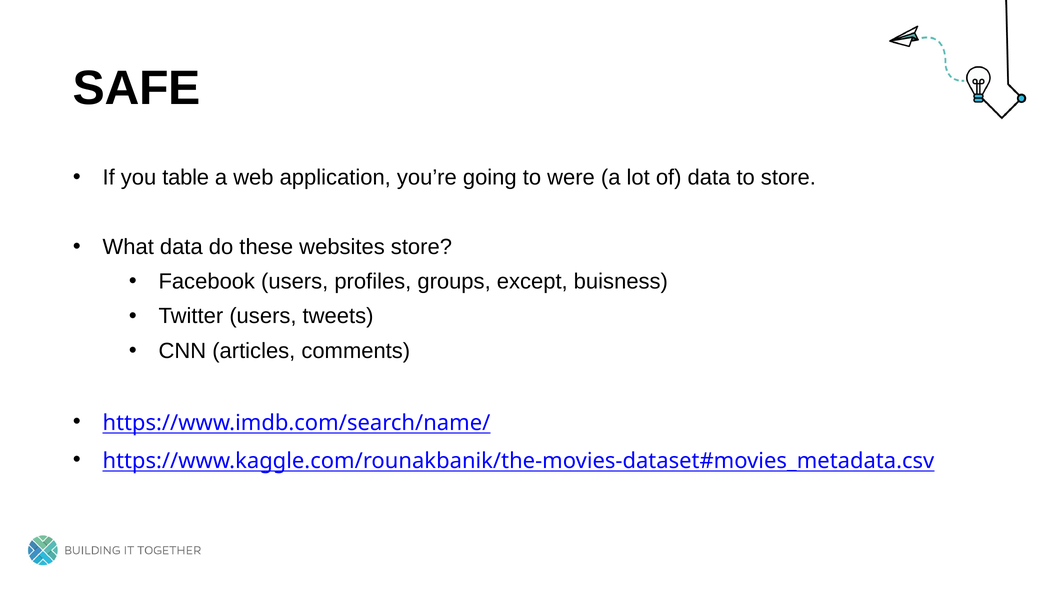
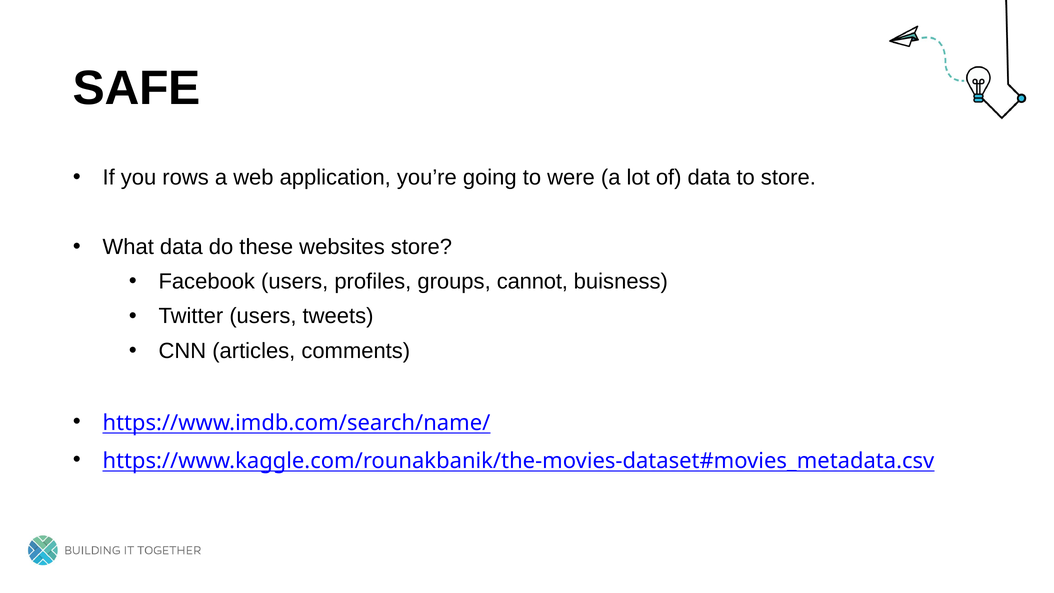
table: table -> rows
except: except -> cannot
